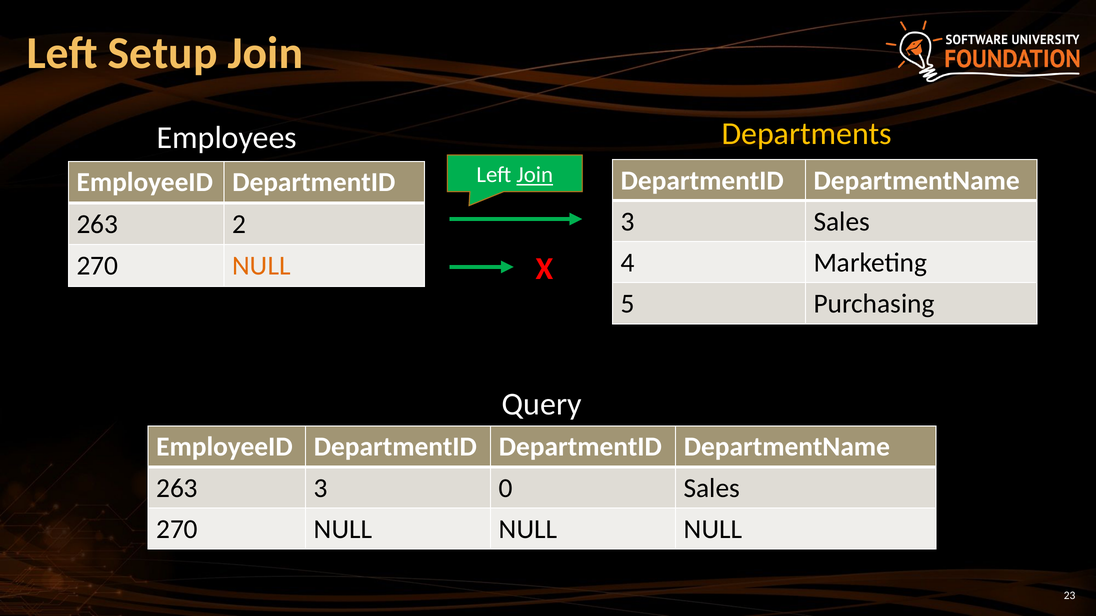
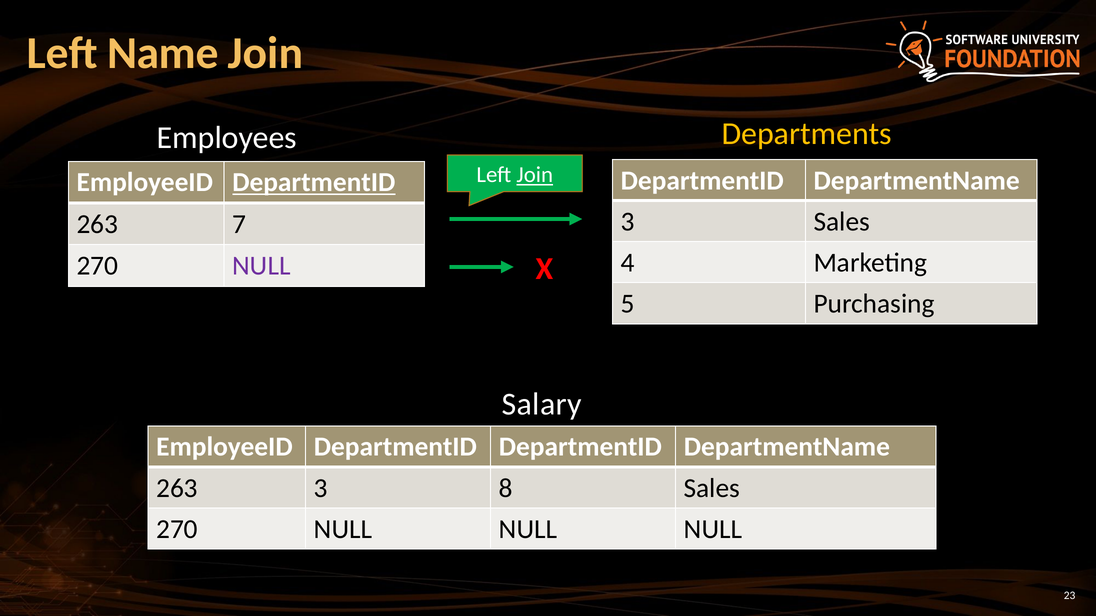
Setup: Setup -> Name
DepartmentID at (314, 183) underline: none -> present
2: 2 -> 7
NULL at (261, 266) colour: orange -> purple
Query: Query -> Salary
0: 0 -> 8
